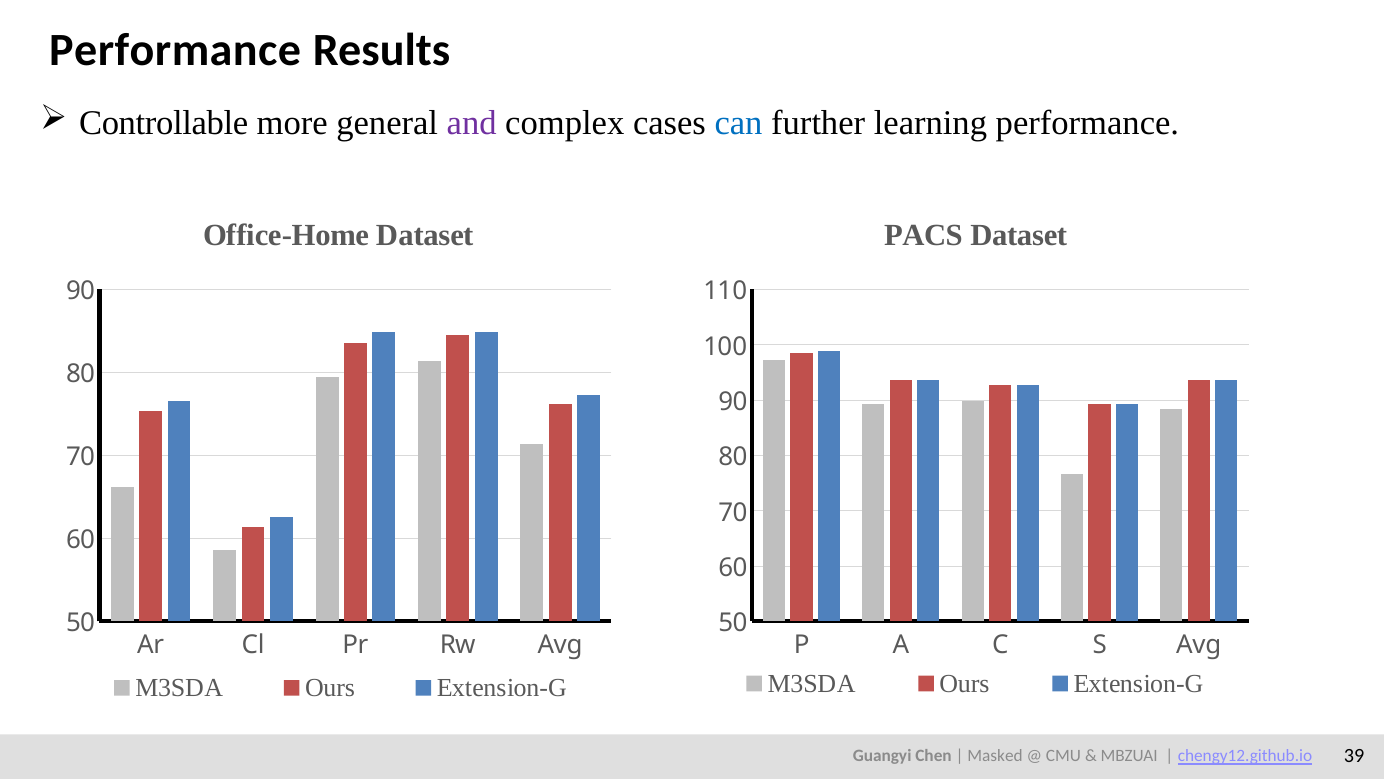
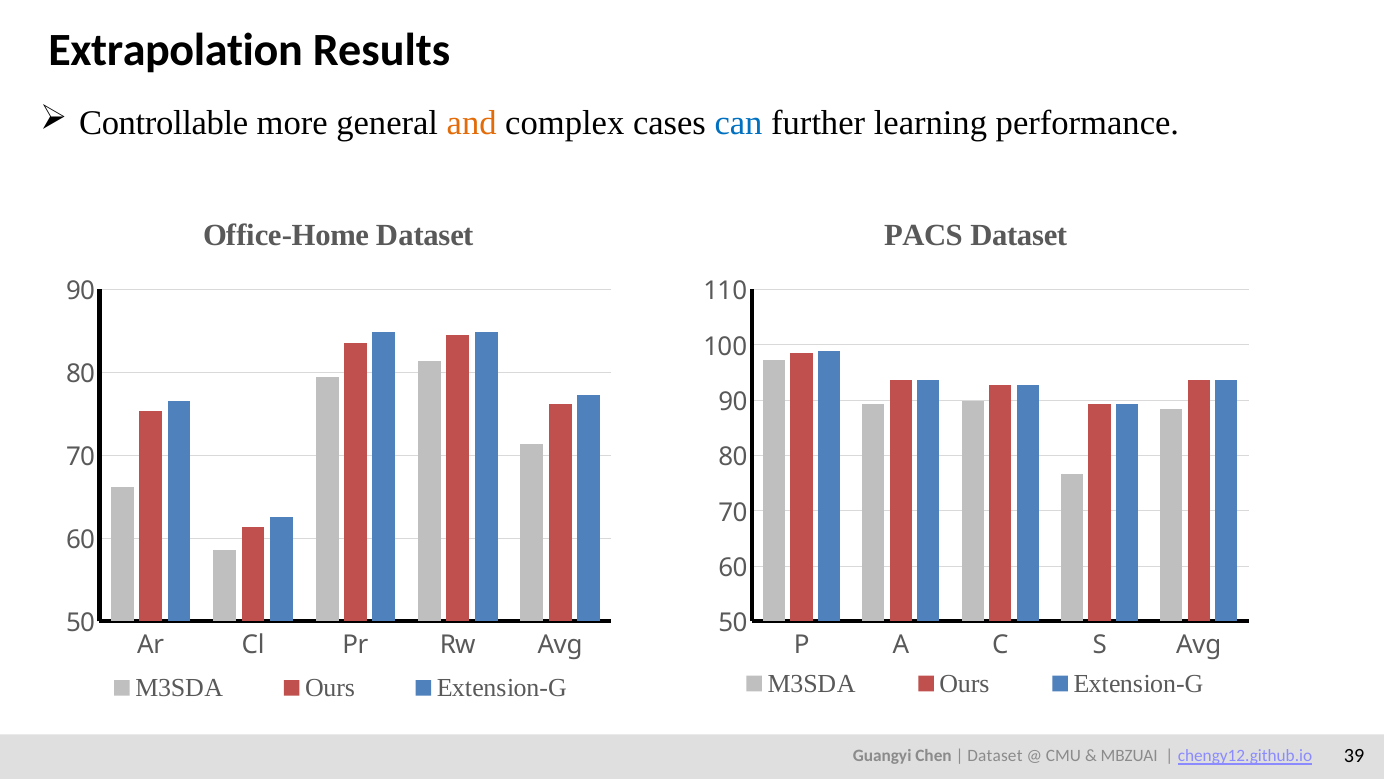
Performance at (175, 50): Performance -> Extrapolation
and colour: purple -> orange
Masked at (995, 756): Masked -> Dataset
